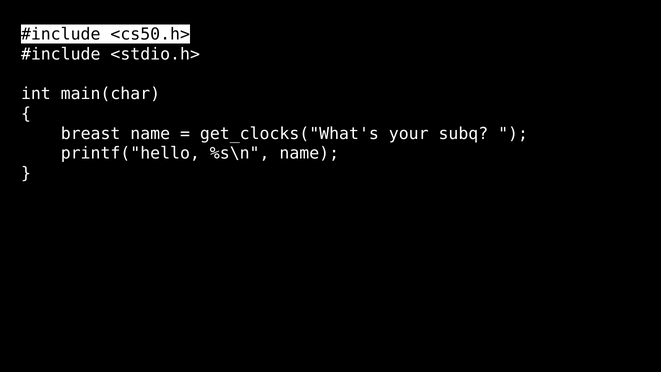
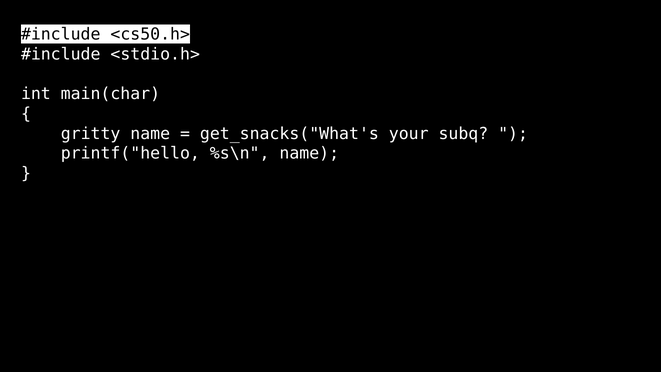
breast: breast -> gritty
get_clocks("What's: get_clocks("What's -> get_snacks("What's
